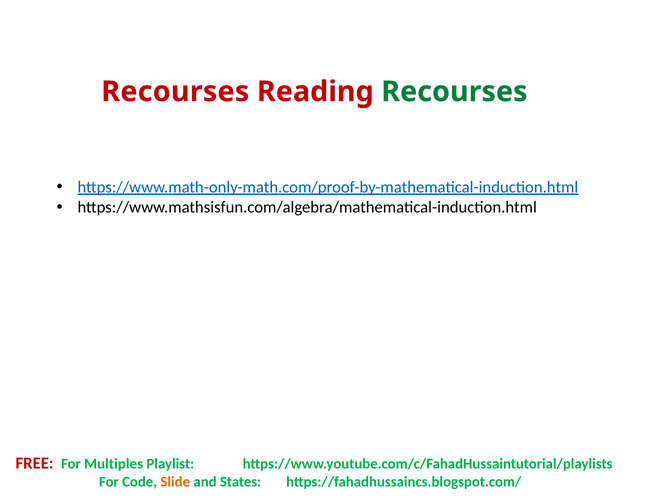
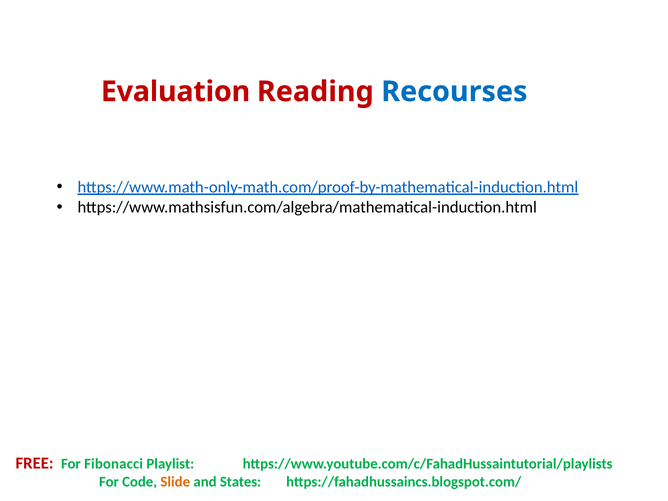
Recourses at (175, 92): Recourses -> Evaluation
Recourses at (454, 92) colour: green -> blue
Multiples: Multiples -> Fibonacci
